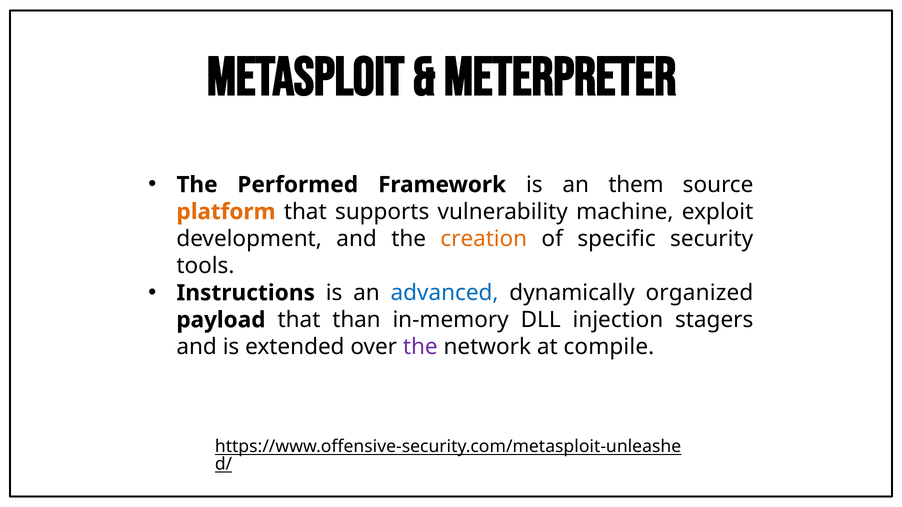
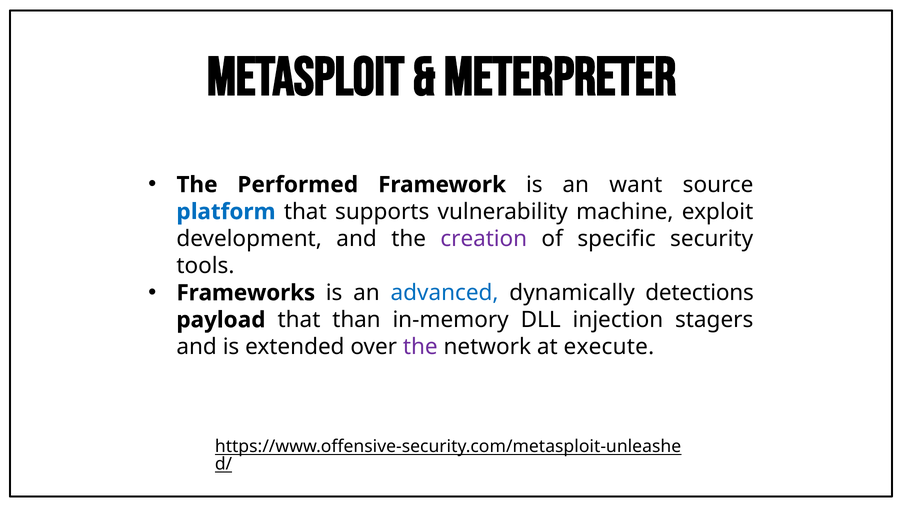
them: them -> want
platform colour: orange -> blue
creation colour: orange -> purple
Instructions: Instructions -> Frameworks
organized: organized -> detections
compile: compile -> execute
